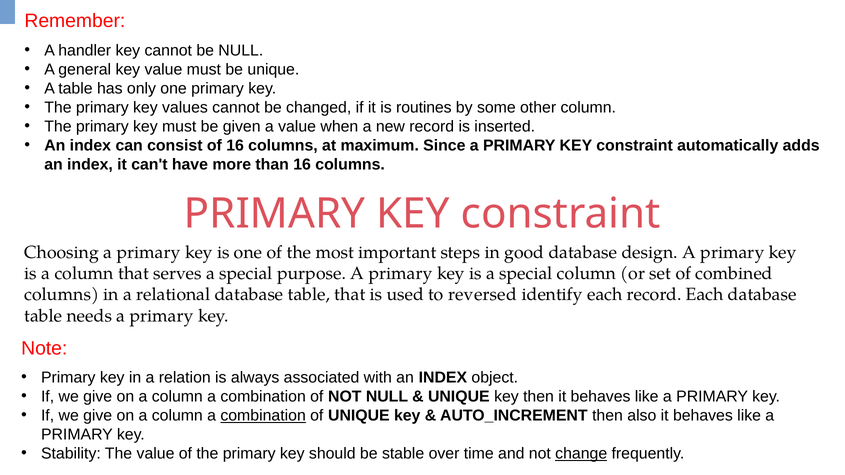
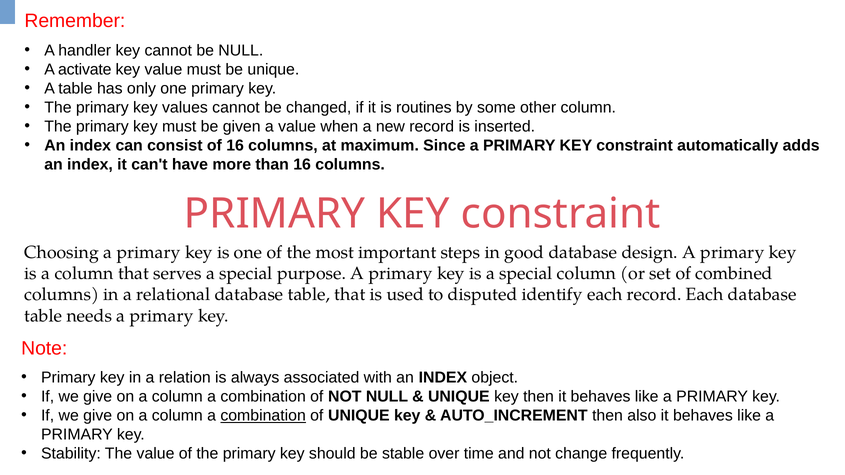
general: general -> activate
reversed: reversed -> disputed
change underline: present -> none
